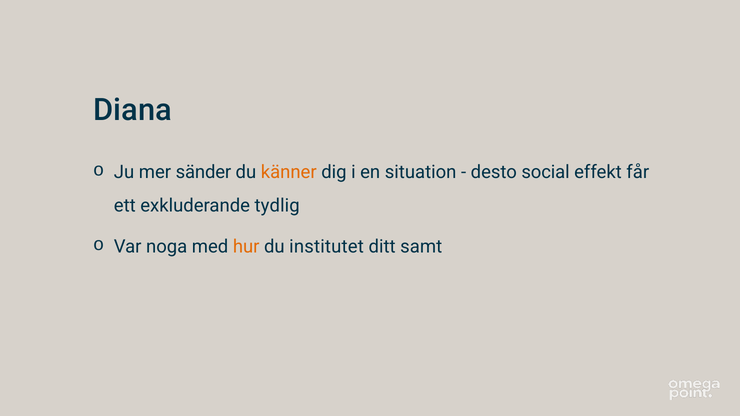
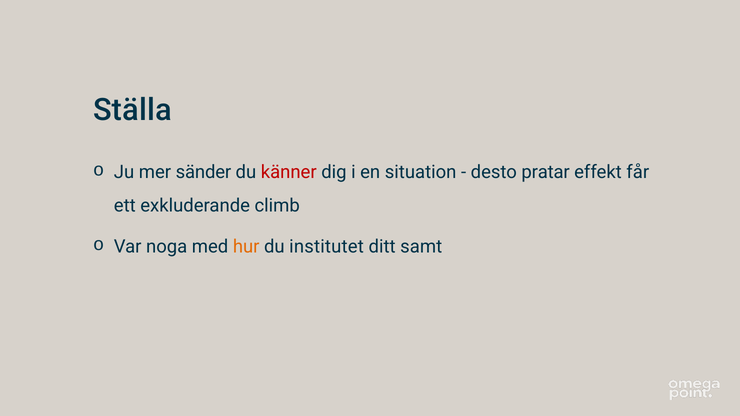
Diana: Diana -> Ställa
känner colour: orange -> red
social: social -> pratar
tydlig: tydlig -> climb
